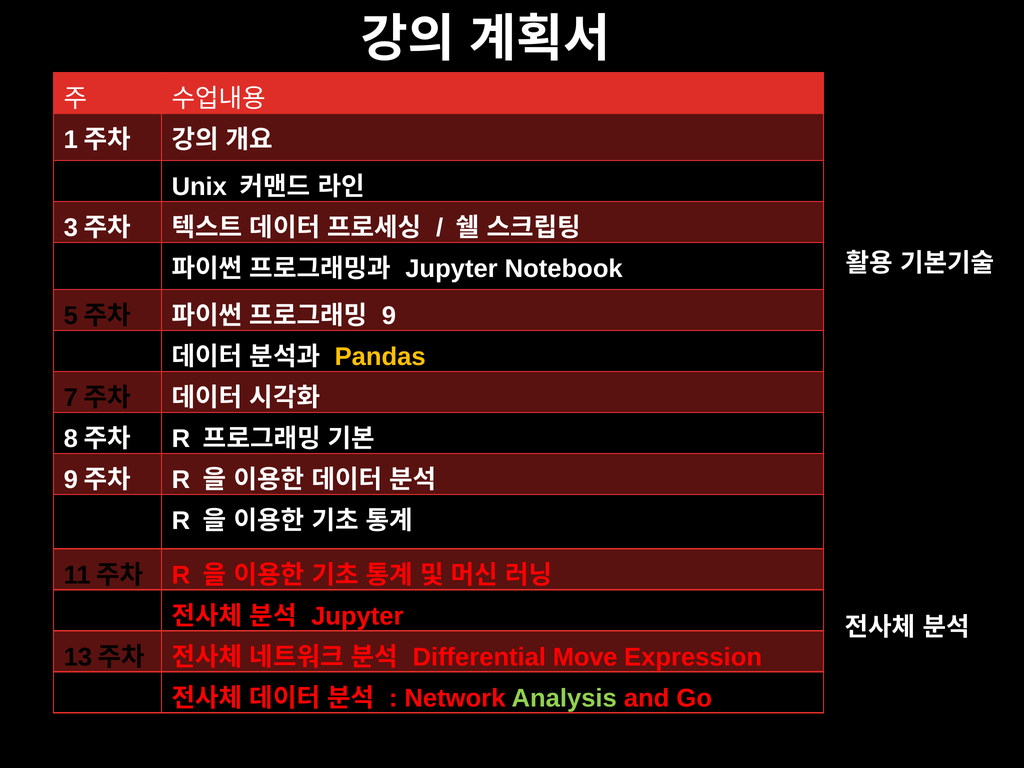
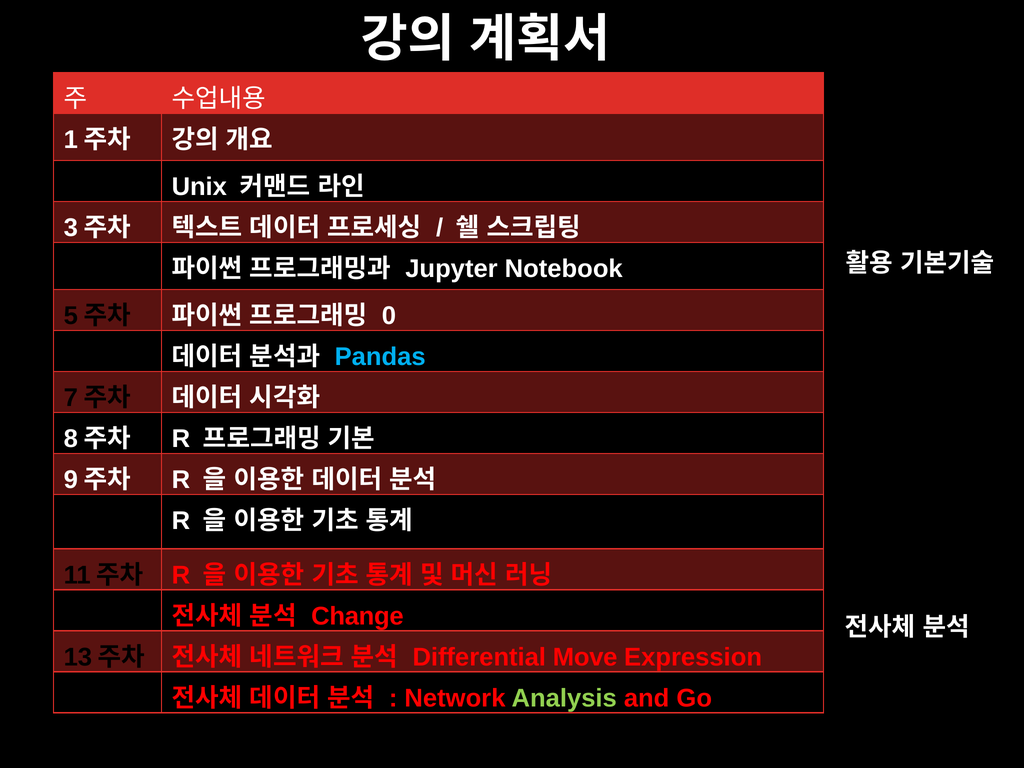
9: 9 -> 0
Pandas colour: yellow -> light blue
Jupyter at (357, 616): Jupyter -> Change
